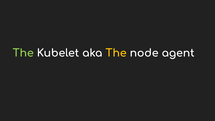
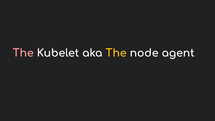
The at (23, 53) colour: light green -> pink
